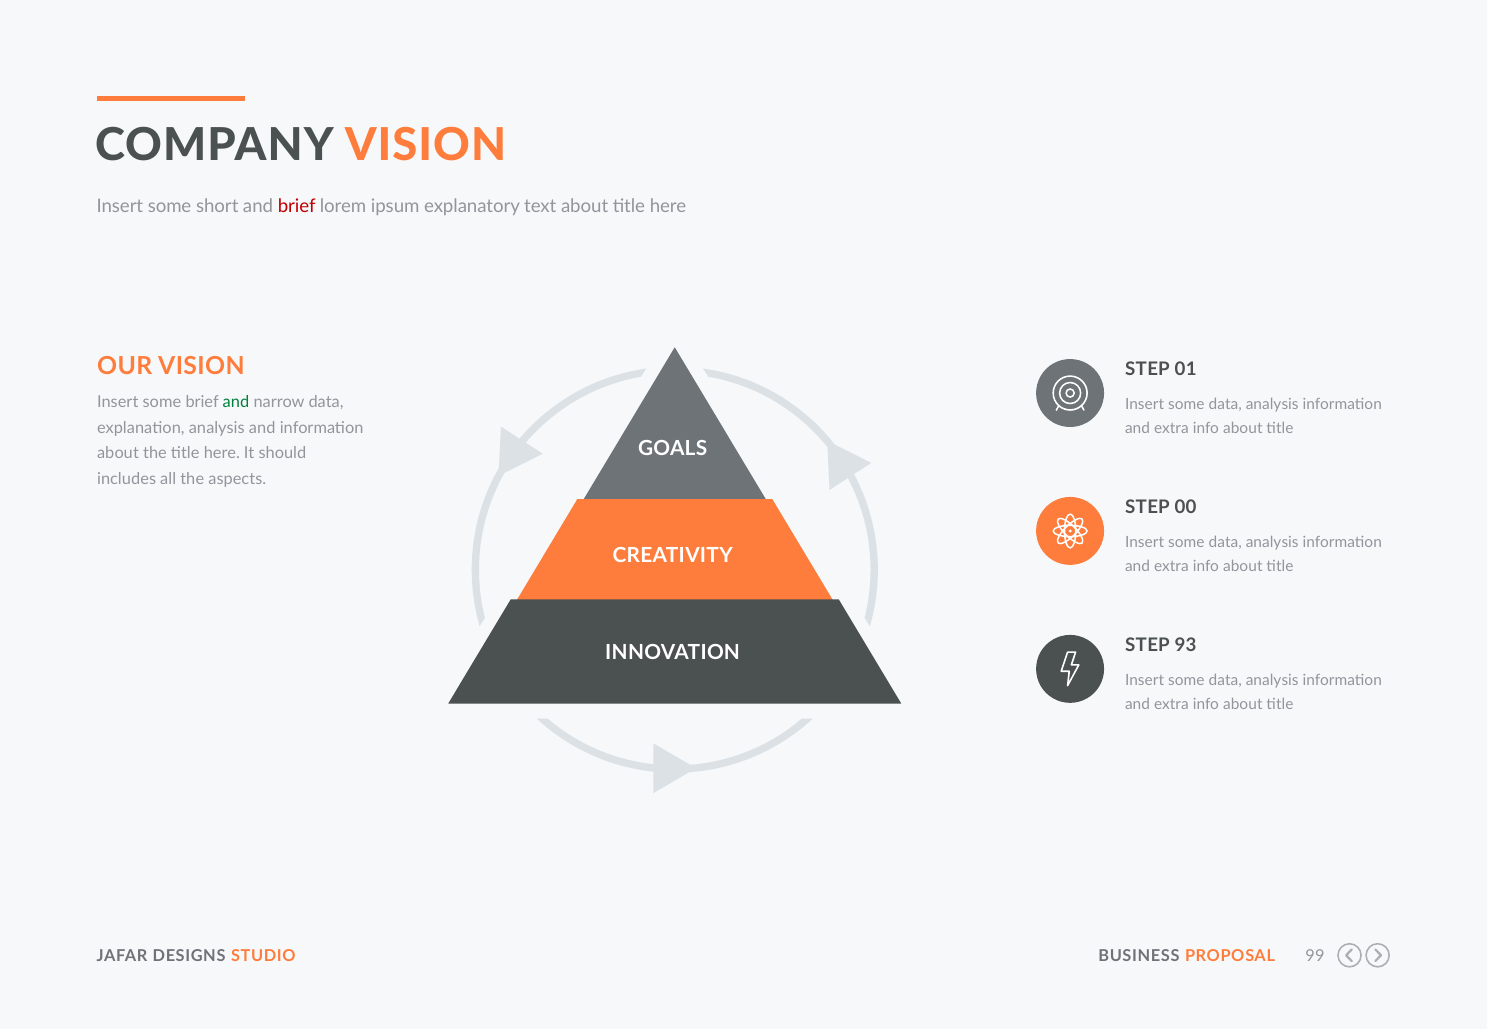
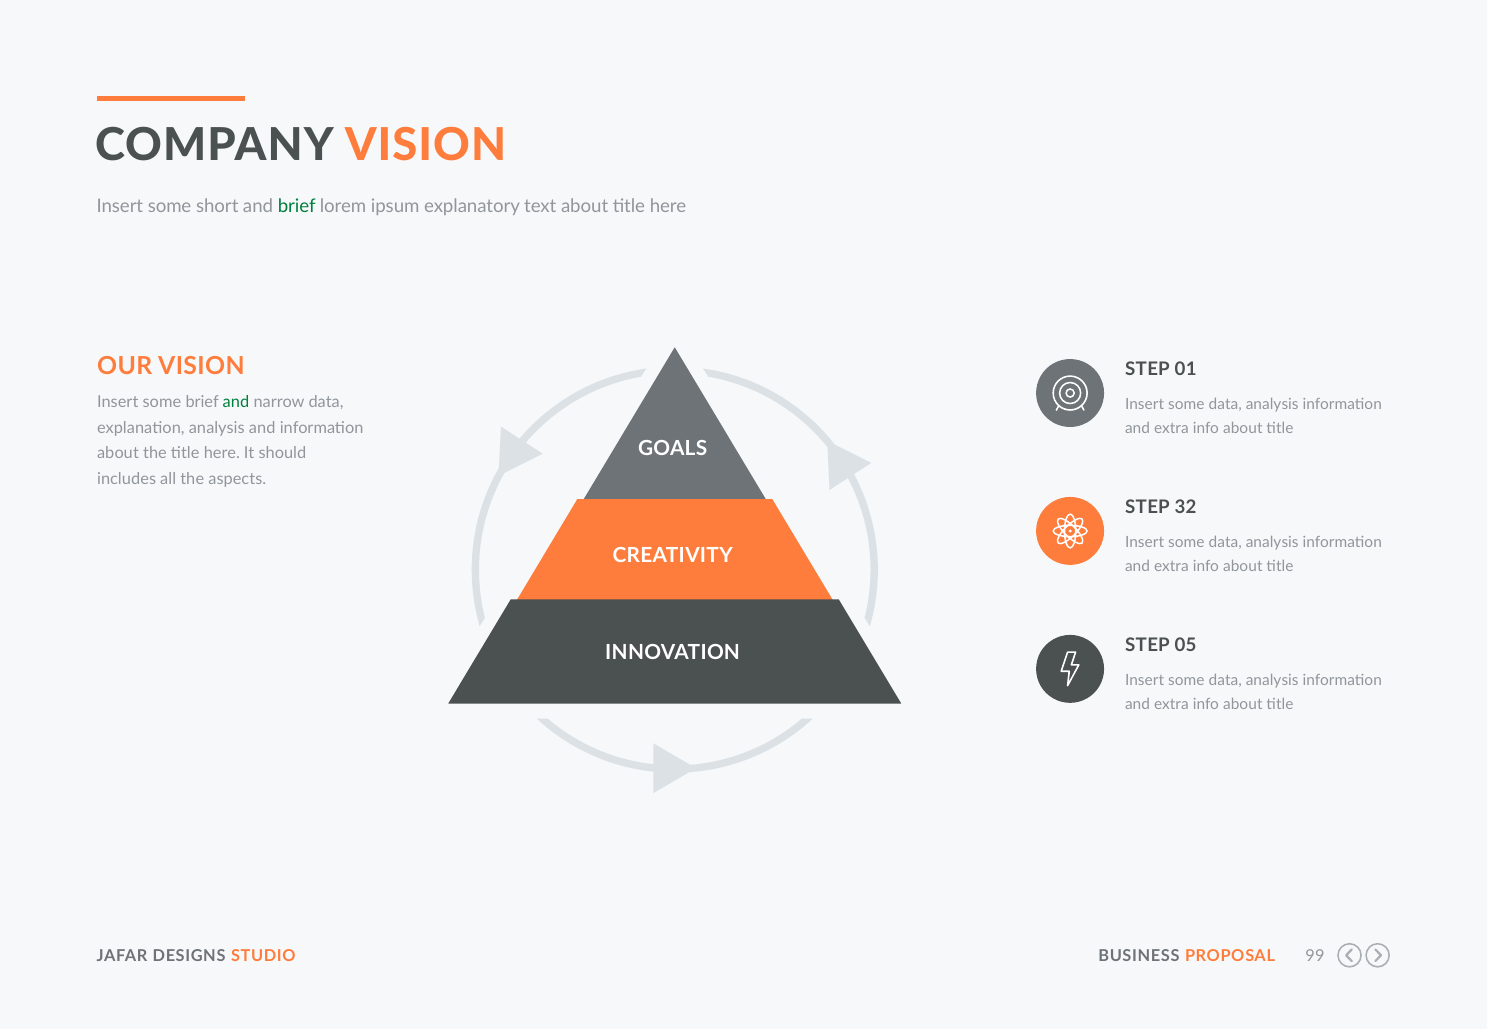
brief at (297, 207) colour: red -> green
00: 00 -> 32
93: 93 -> 05
